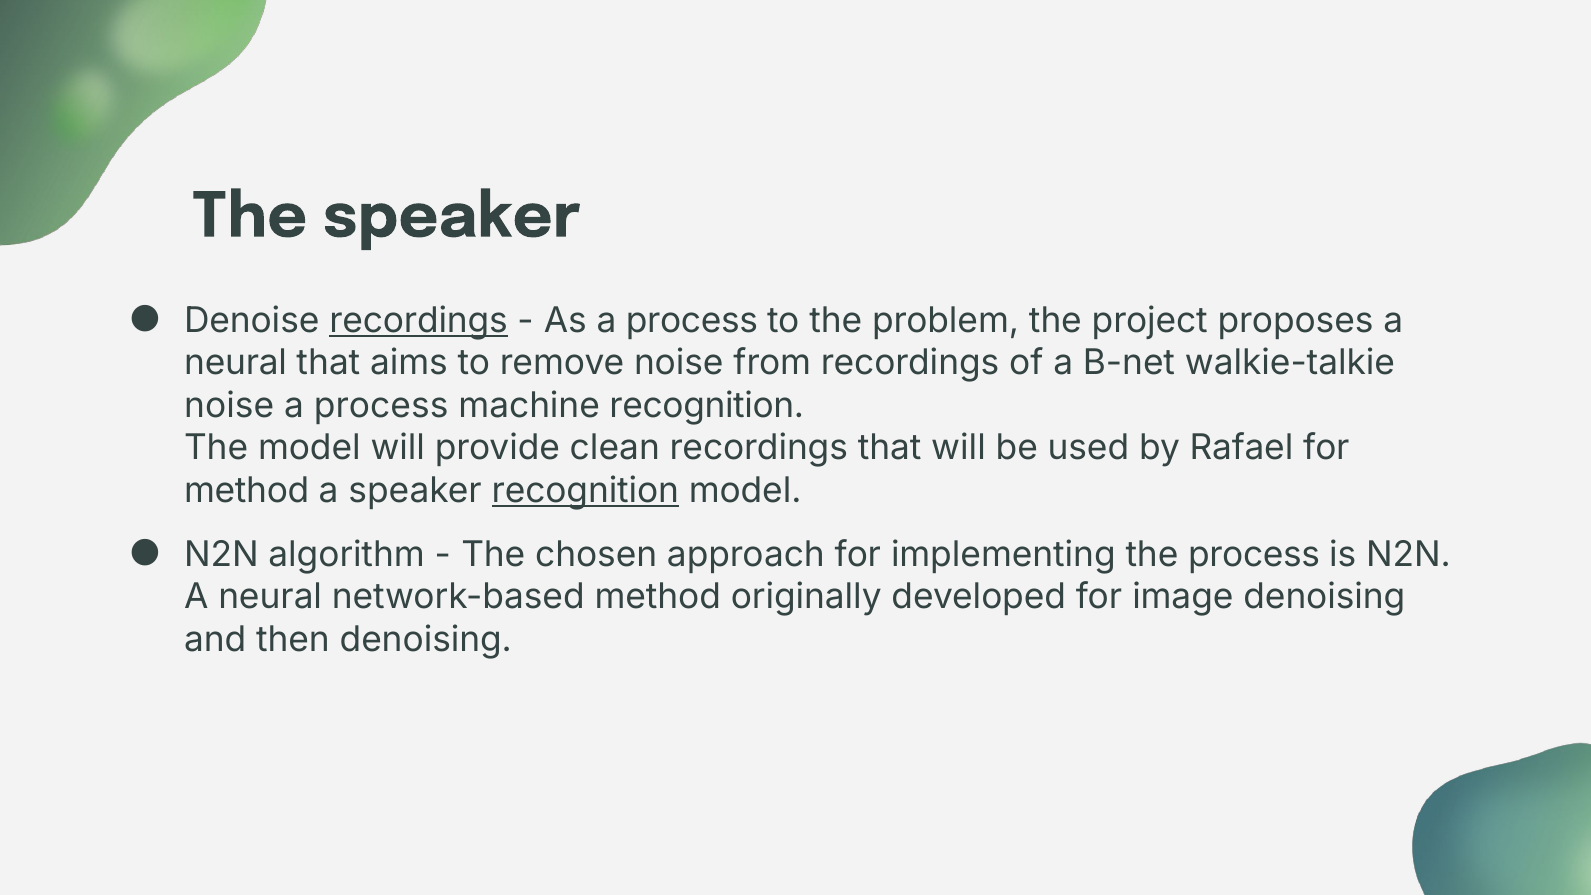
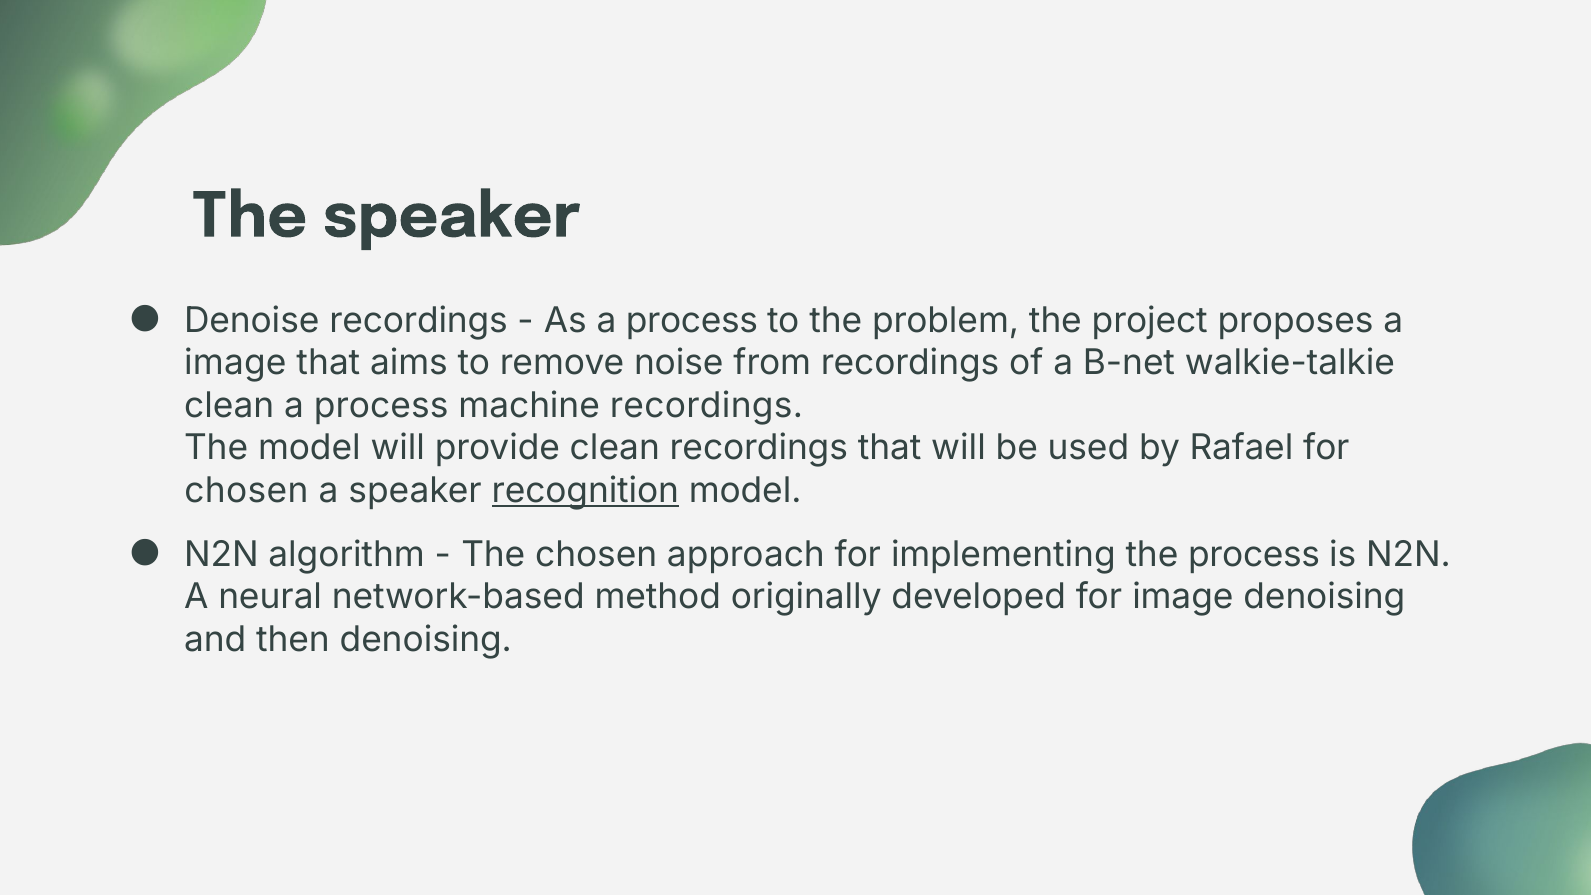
recordings at (419, 321) underline: present -> none
neural at (236, 363): neural -> image
noise at (229, 406): noise -> clean
machine recognition: recognition -> recordings
method at (247, 490): method -> chosen
